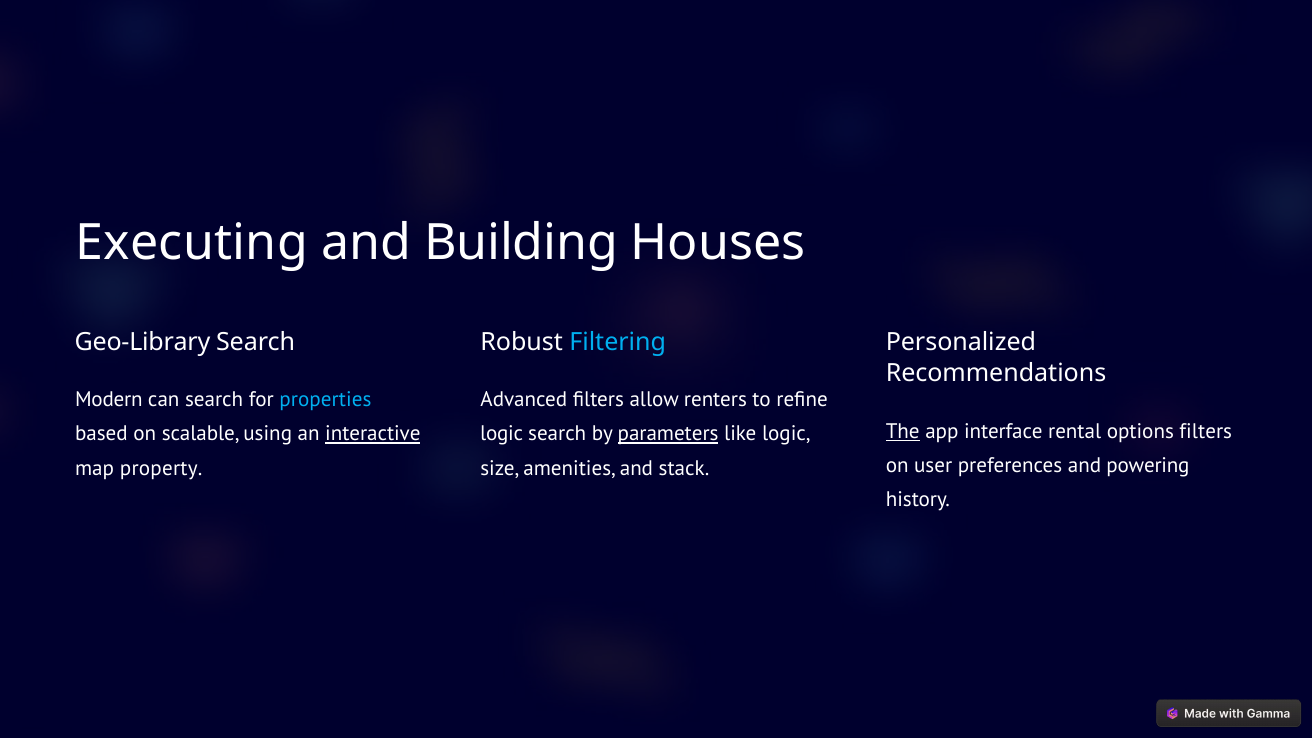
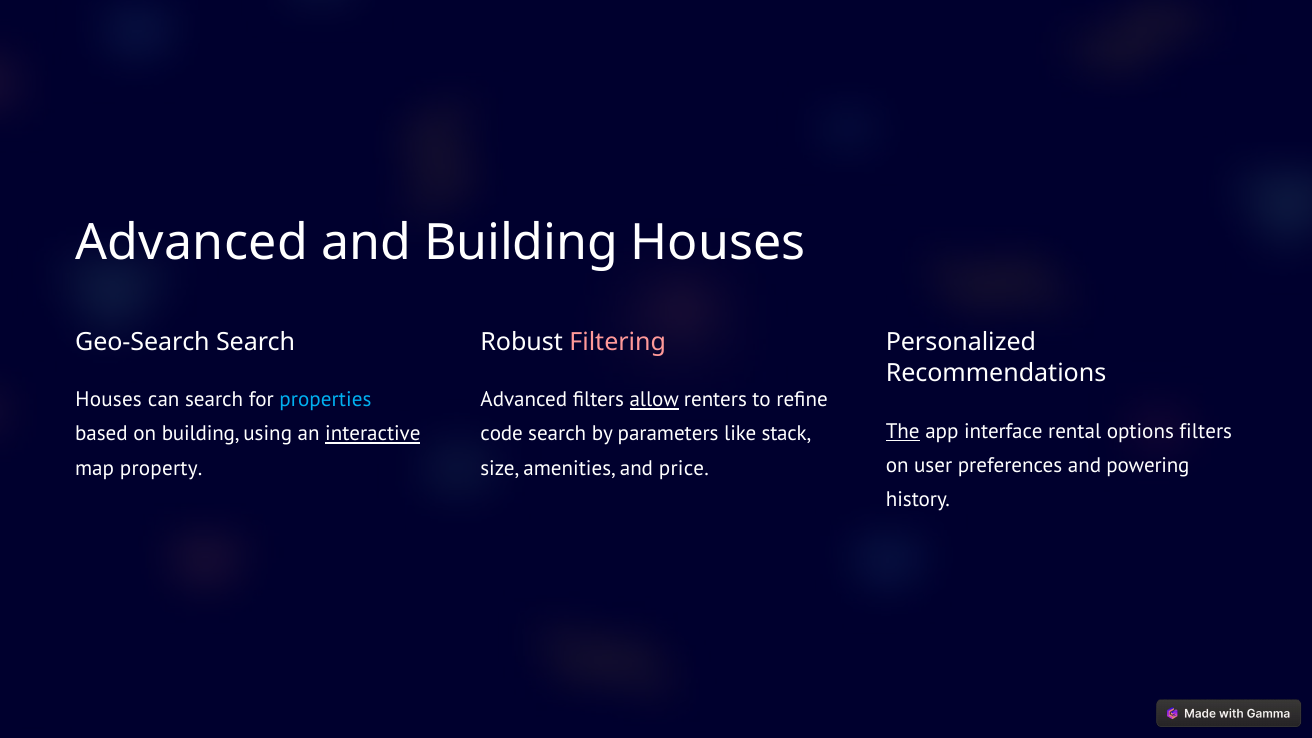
Executing at (192, 243): Executing -> Advanced
Geo-Library: Geo-Library -> Geo-Search
Filtering colour: light blue -> pink
Modern at (109, 400): Modern -> Houses
allow underline: none -> present
on scalable: scalable -> building
logic at (502, 434): logic -> code
parameters underline: present -> none
like logic: logic -> stack
stack: stack -> price
